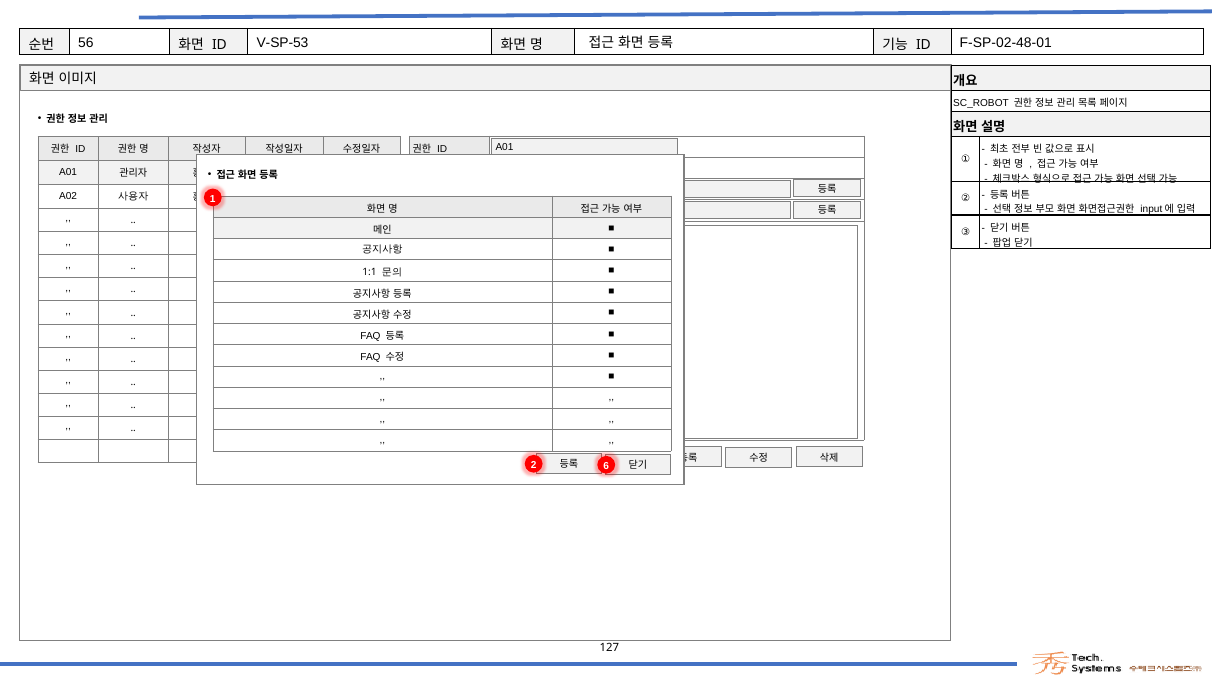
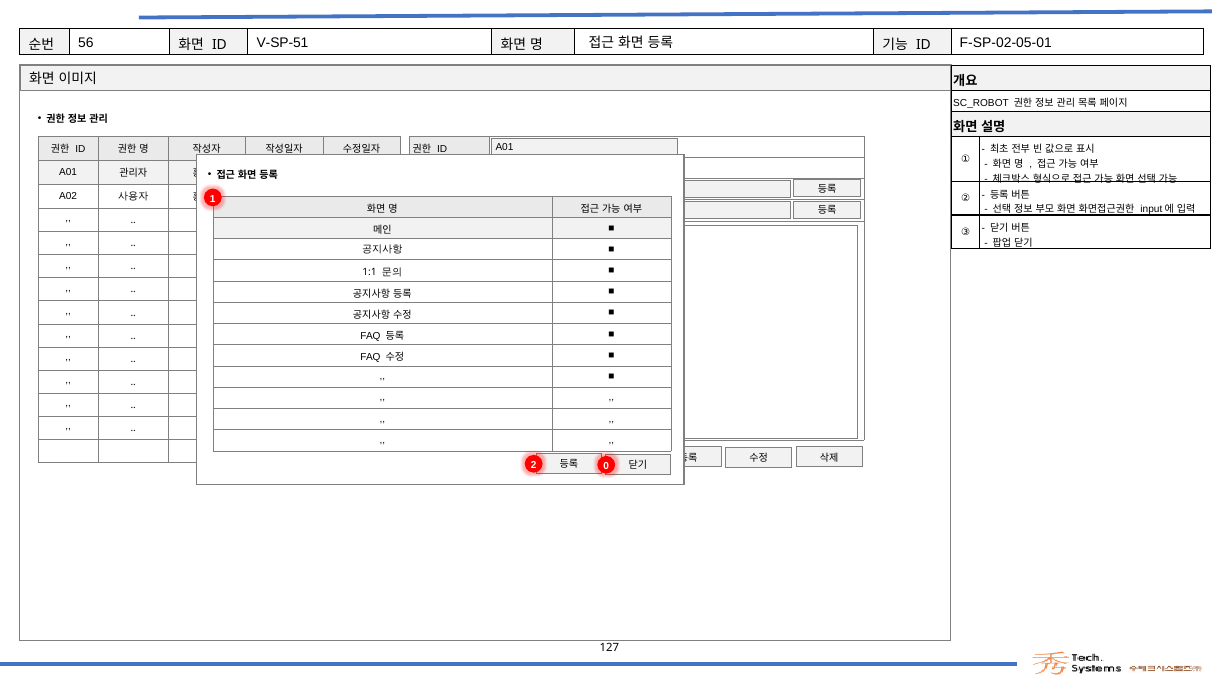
V-SP-53: V-SP-53 -> V-SP-51
F-SP-02-48-01: F-SP-02-48-01 -> F-SP-02-05-01
6: 6 -> 0
